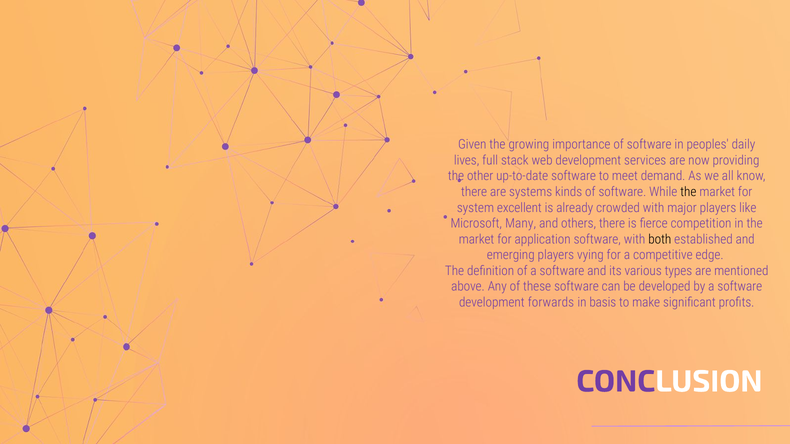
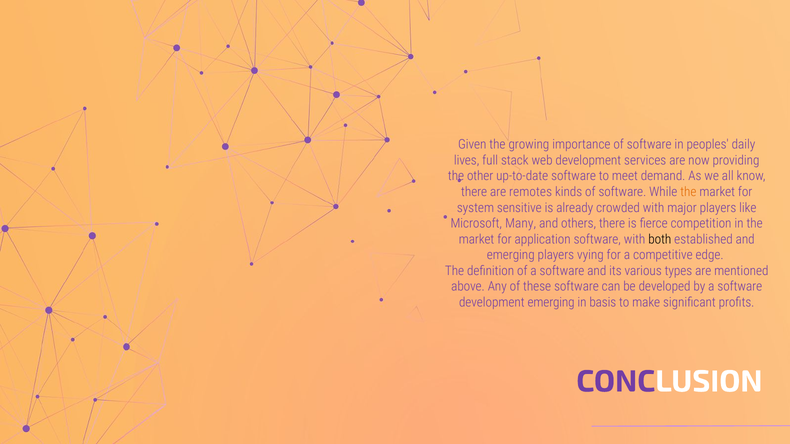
systems: systems -> remotes
the at (688, 192) colour: black -> orange
excellent: excellent -> sensitive
development forwards: forwards -> emerging
